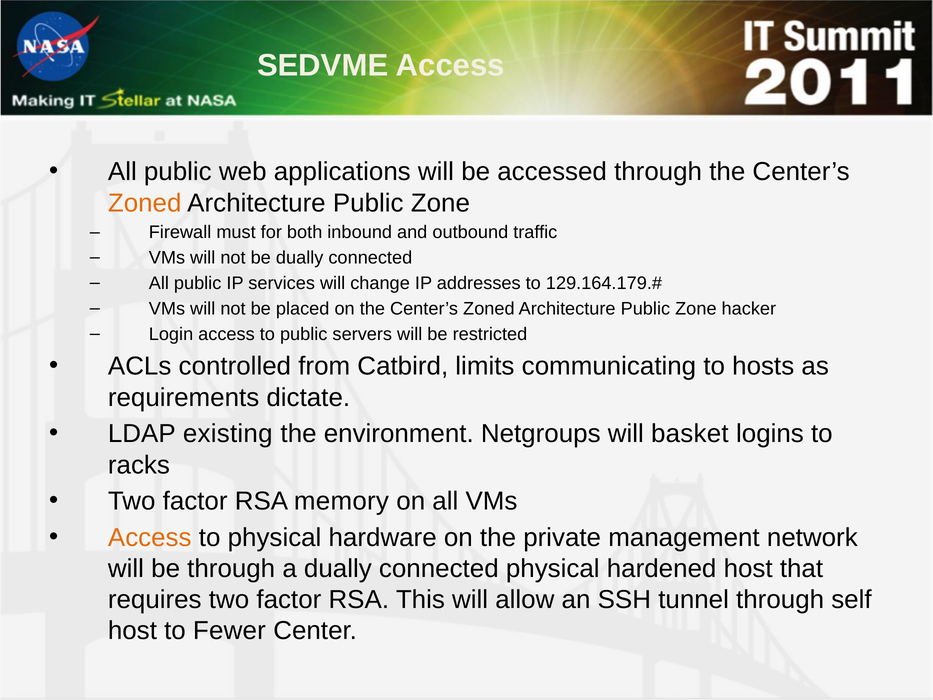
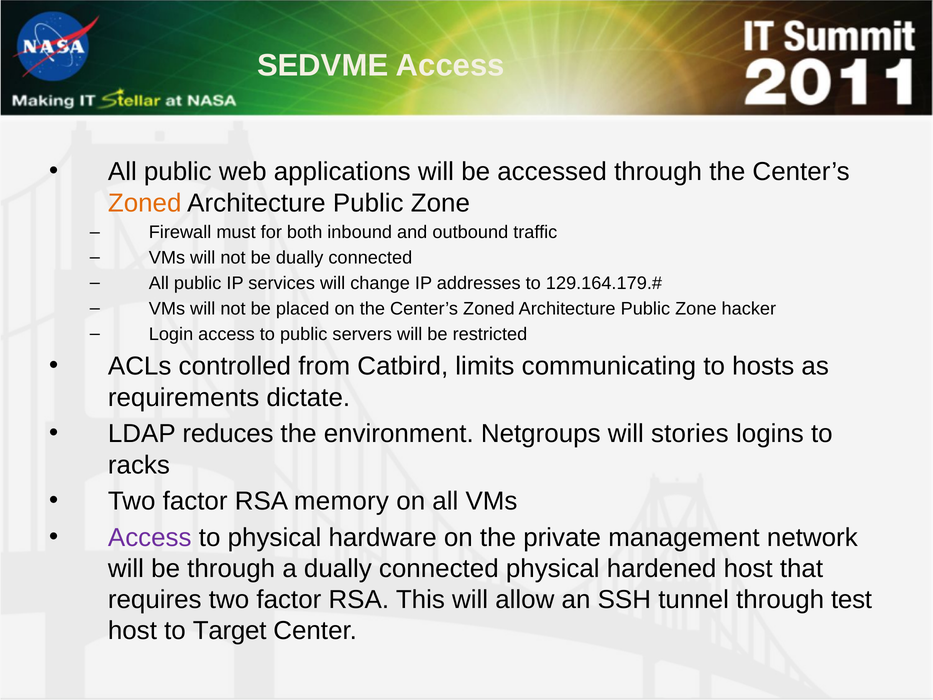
existing: existing -> reduces
basket: basket -> stories
Access at (150, 537) colour: orange -> purple
self: self -> test
Fewer: Fewer -> Target
